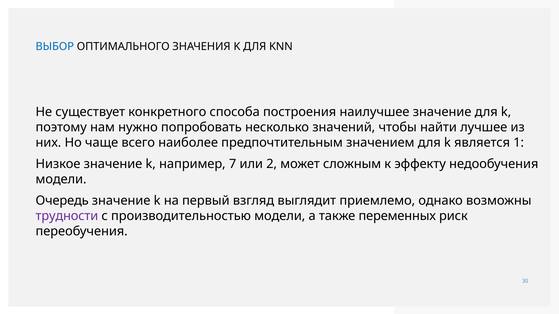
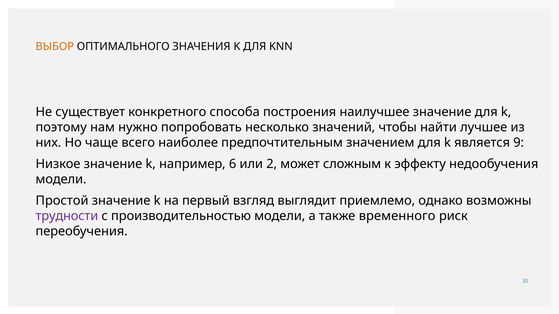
ВЫБОР colour: blue -> orange
1: 1 -> 9
7: 7 -> 6
Очередь: Очередь -> Простой
переменных: переменных -> временного
